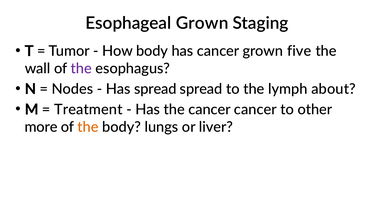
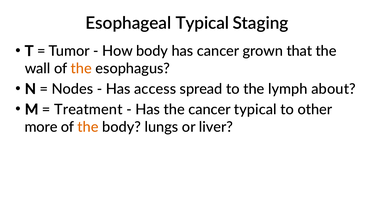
Esophageal Grown: Grown -> Typical
five: five -> that
the at (81, 69) colour: purple -> orange
Has spread: spread -> access
cancer cancer: cancer -> typical
